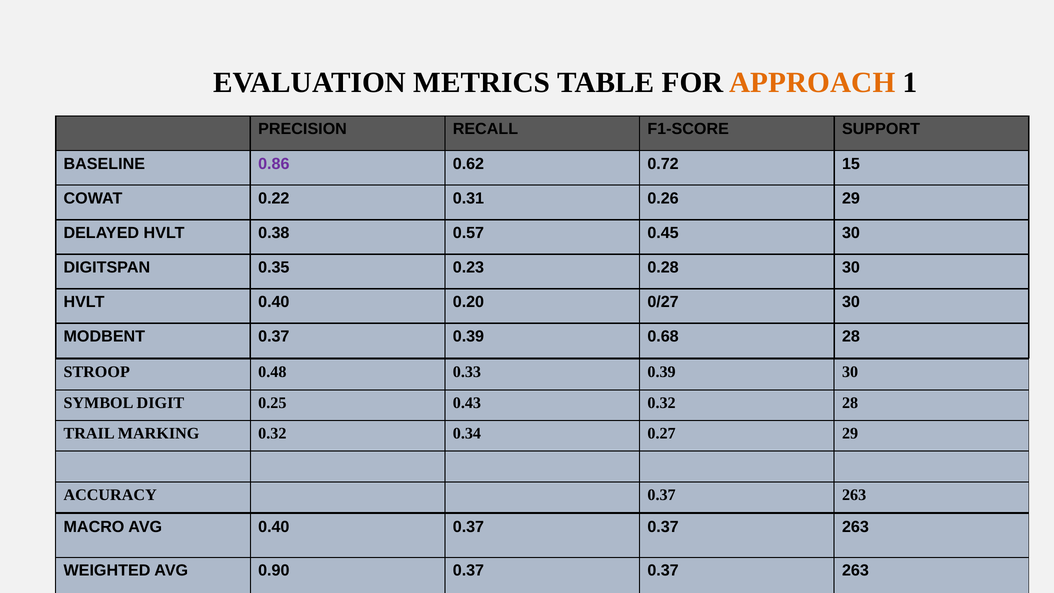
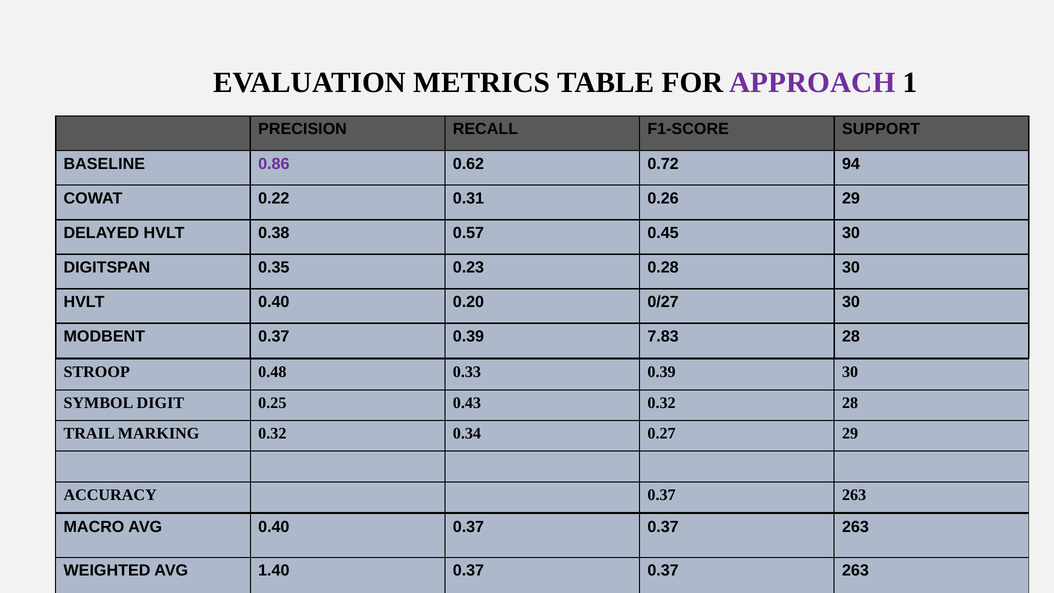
APPROACH colour: orange -> purple
15: 15 -> 94
0.68: 0.68 -> 7.83
0.90: 0.90 -> 1.40
